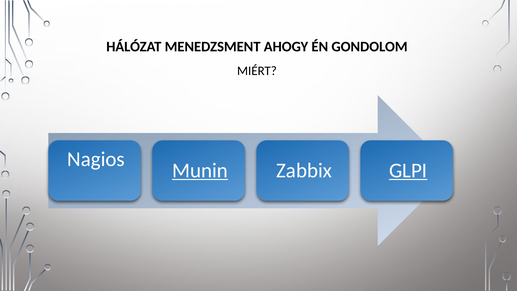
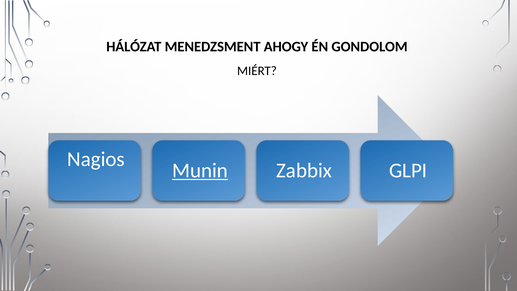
GLPI underline: present -> none
